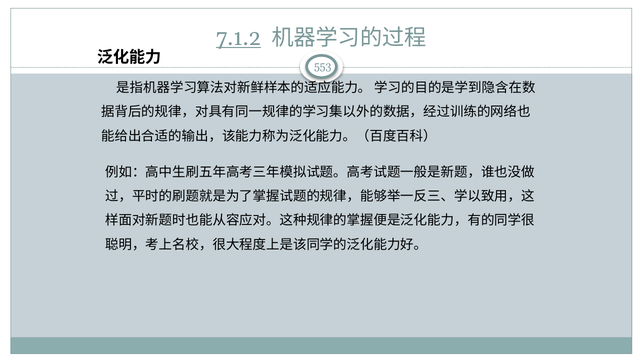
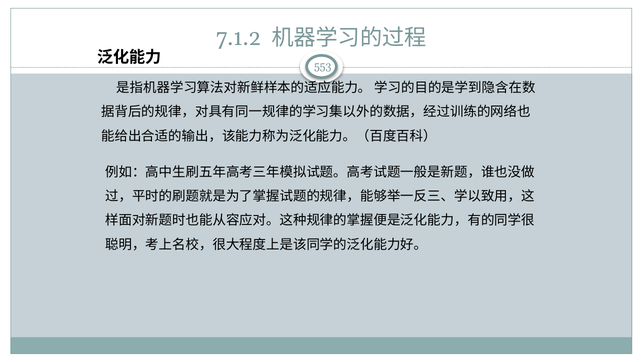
7.1.2 underline: present -> none
